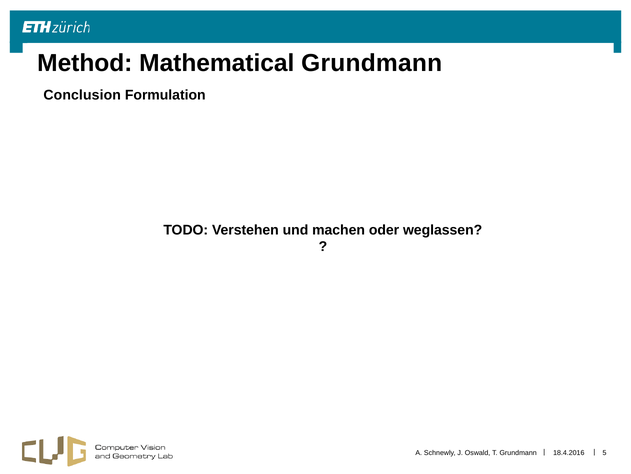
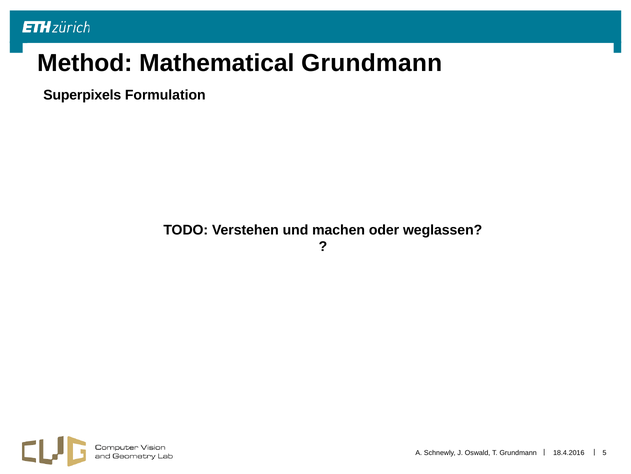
Conclusion: Conclusion -> Superpixels
